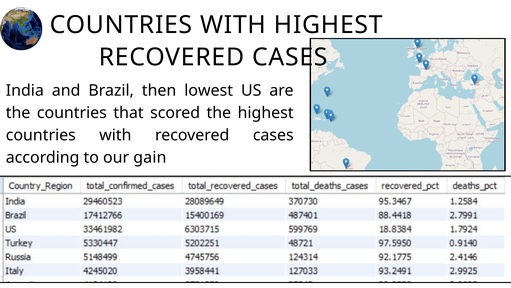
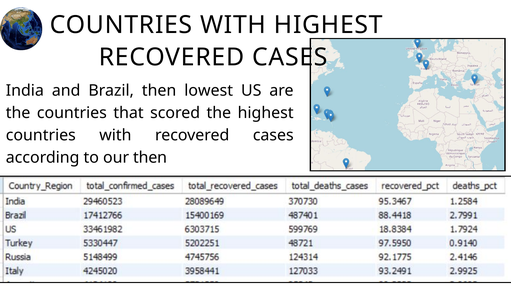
our gain: gain -> then
